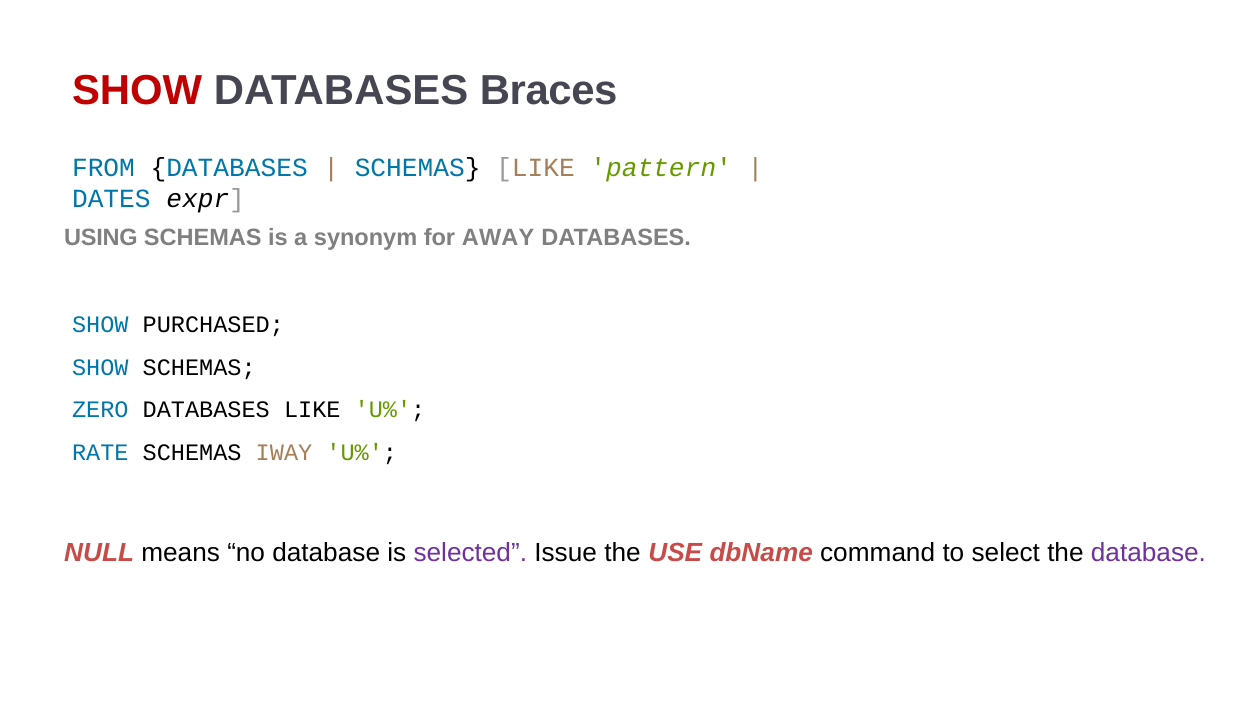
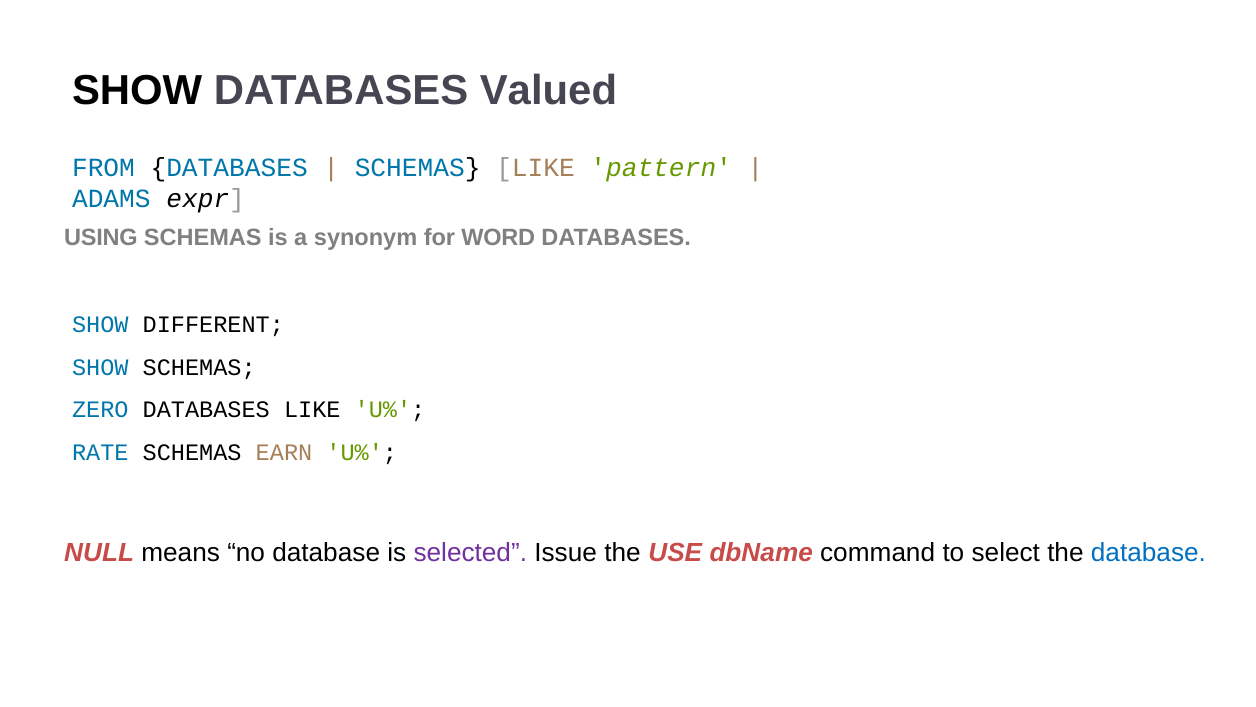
SHOW at (137, 91) colour: red -> black
Braces: Braces -> Valued
DATES: DATES -> ADAMS
AWAY: AWAY -> WORD
PURCHASED: PURCHASED -> DIFFERENT
IWAY: IWAY -> EARN
database at (1148, 553) colour: purple -> blue
